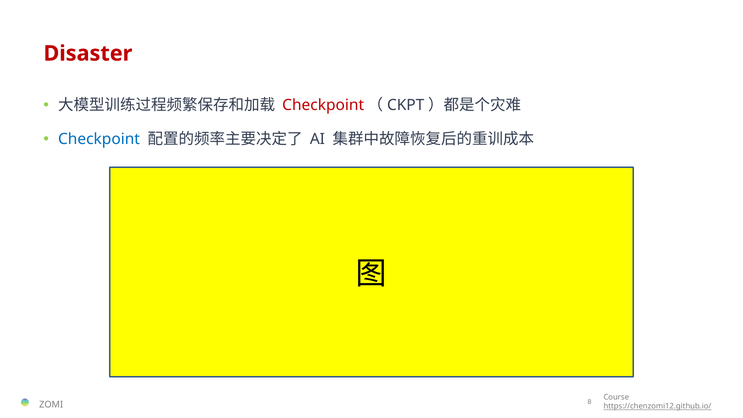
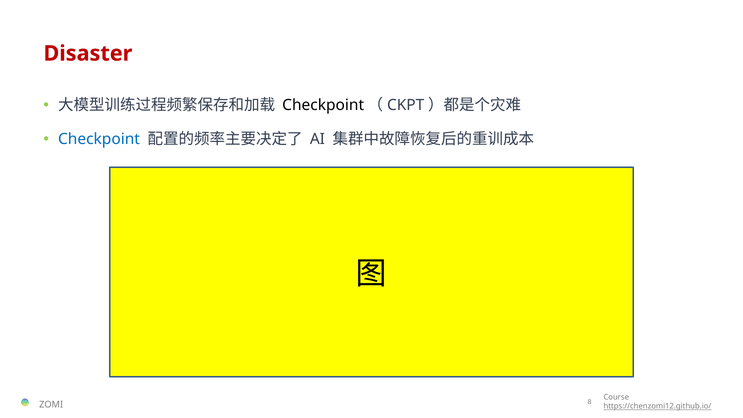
Checkpoint at (323, 105) colour: red -> black
